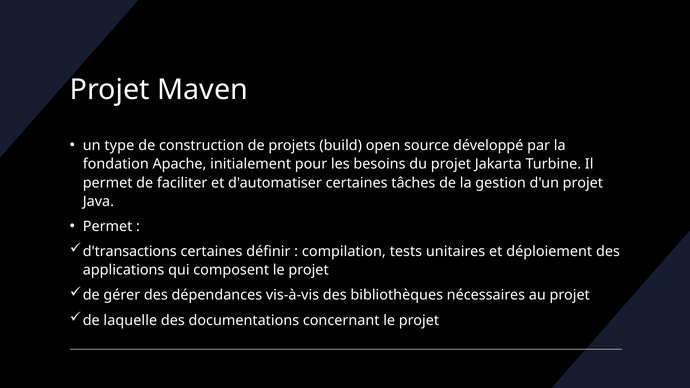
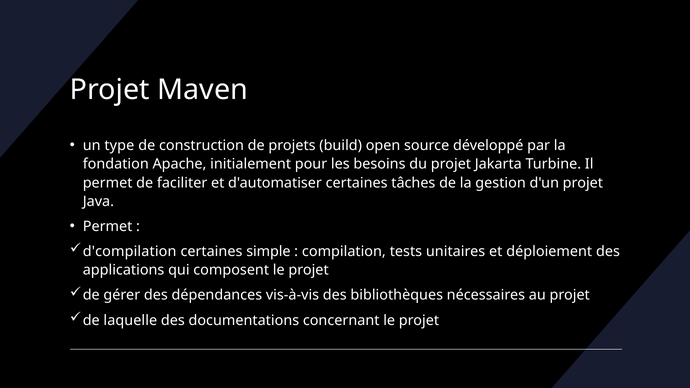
d'transactions: d'transactions -> d'compilation
définir: définir -> simple
